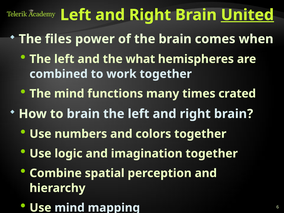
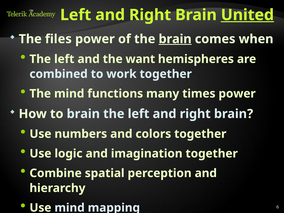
brain at (175, 39) underline: none -> present
what: what -> want
times crated: crated -> power
